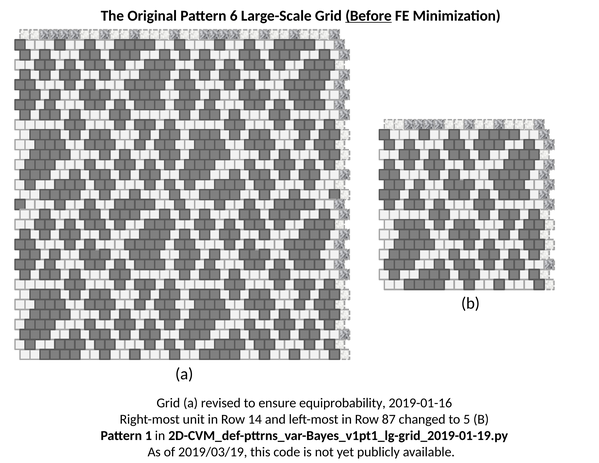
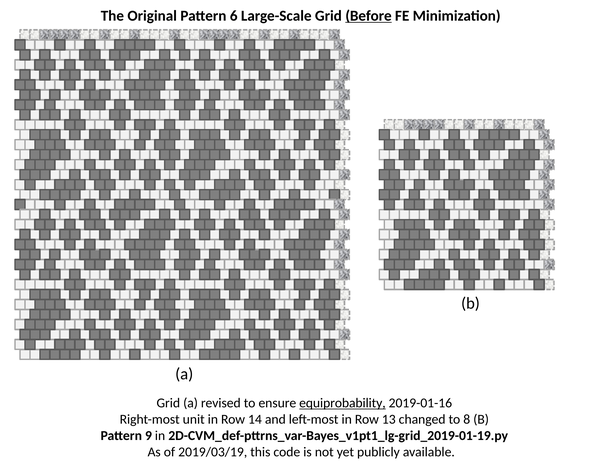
equiprobability underline: none -> present
87: 87 -> 13
5: 5 -> 8
1: 1 -> 9
